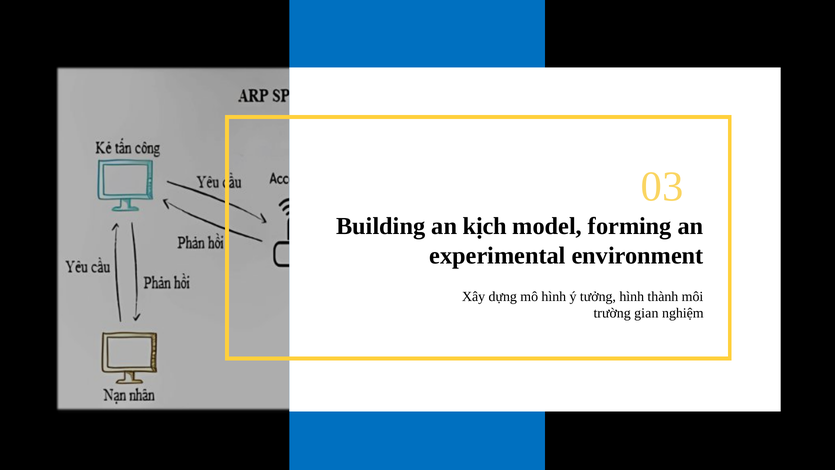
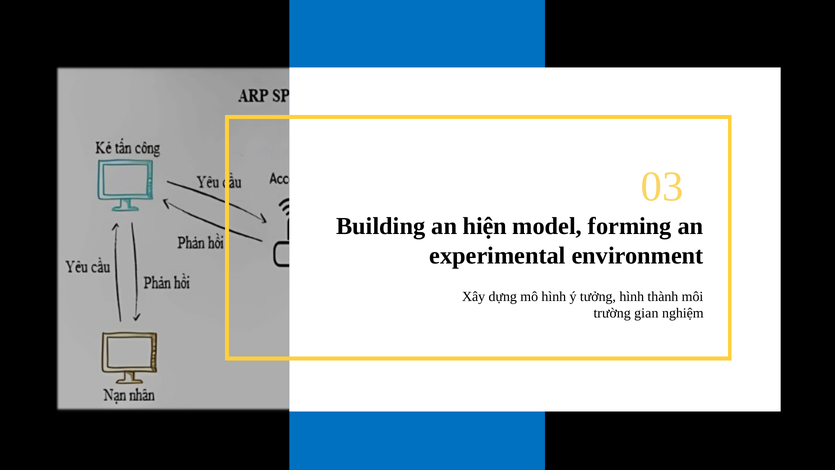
kịch: kịch -> hiện
